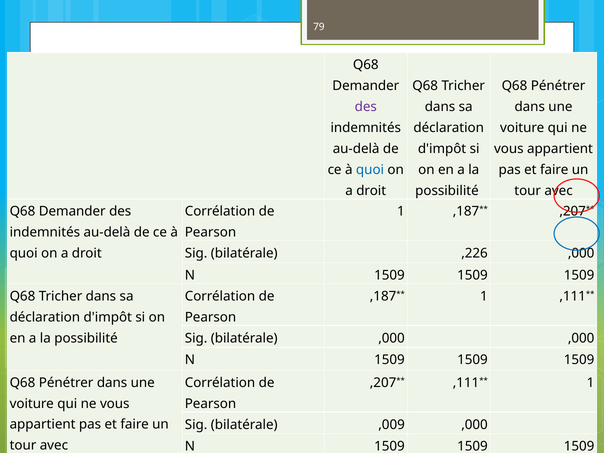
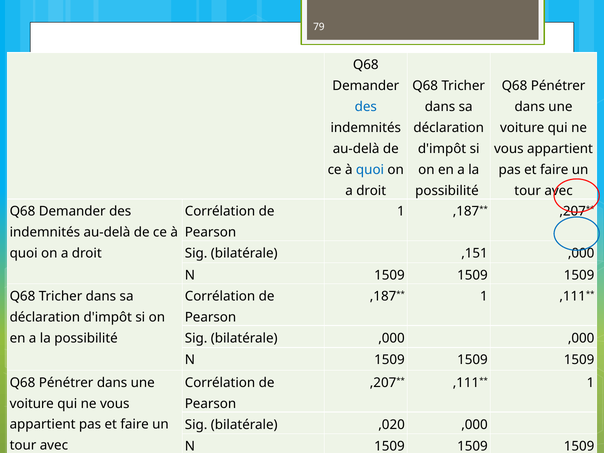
des at (366, 107) colour: purple -> blue
,226: ,226 -> ,151
,009: ,009 -> ,020
